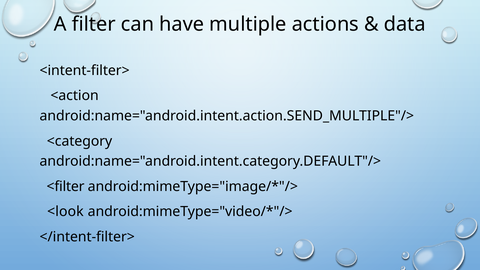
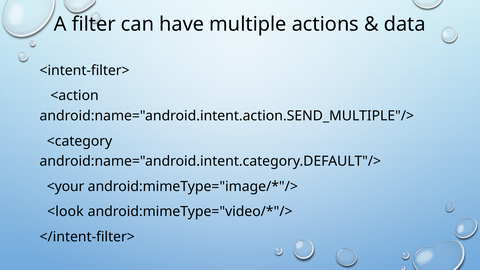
<filter: <filter -> <your
